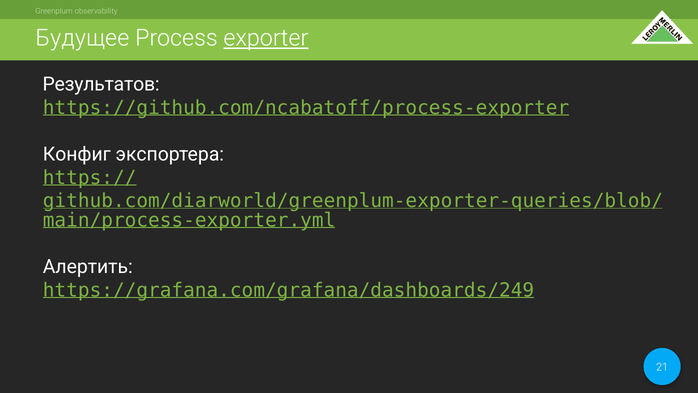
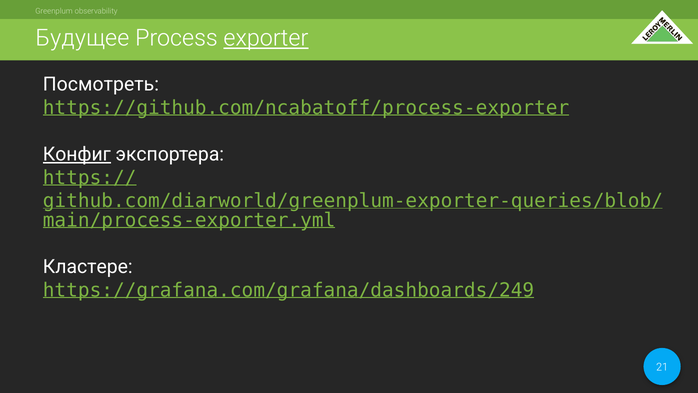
Результатов: Результатов -> Посмотреть
Конфиг underline: none -> present
Алертить: Алертить -> Кластере
